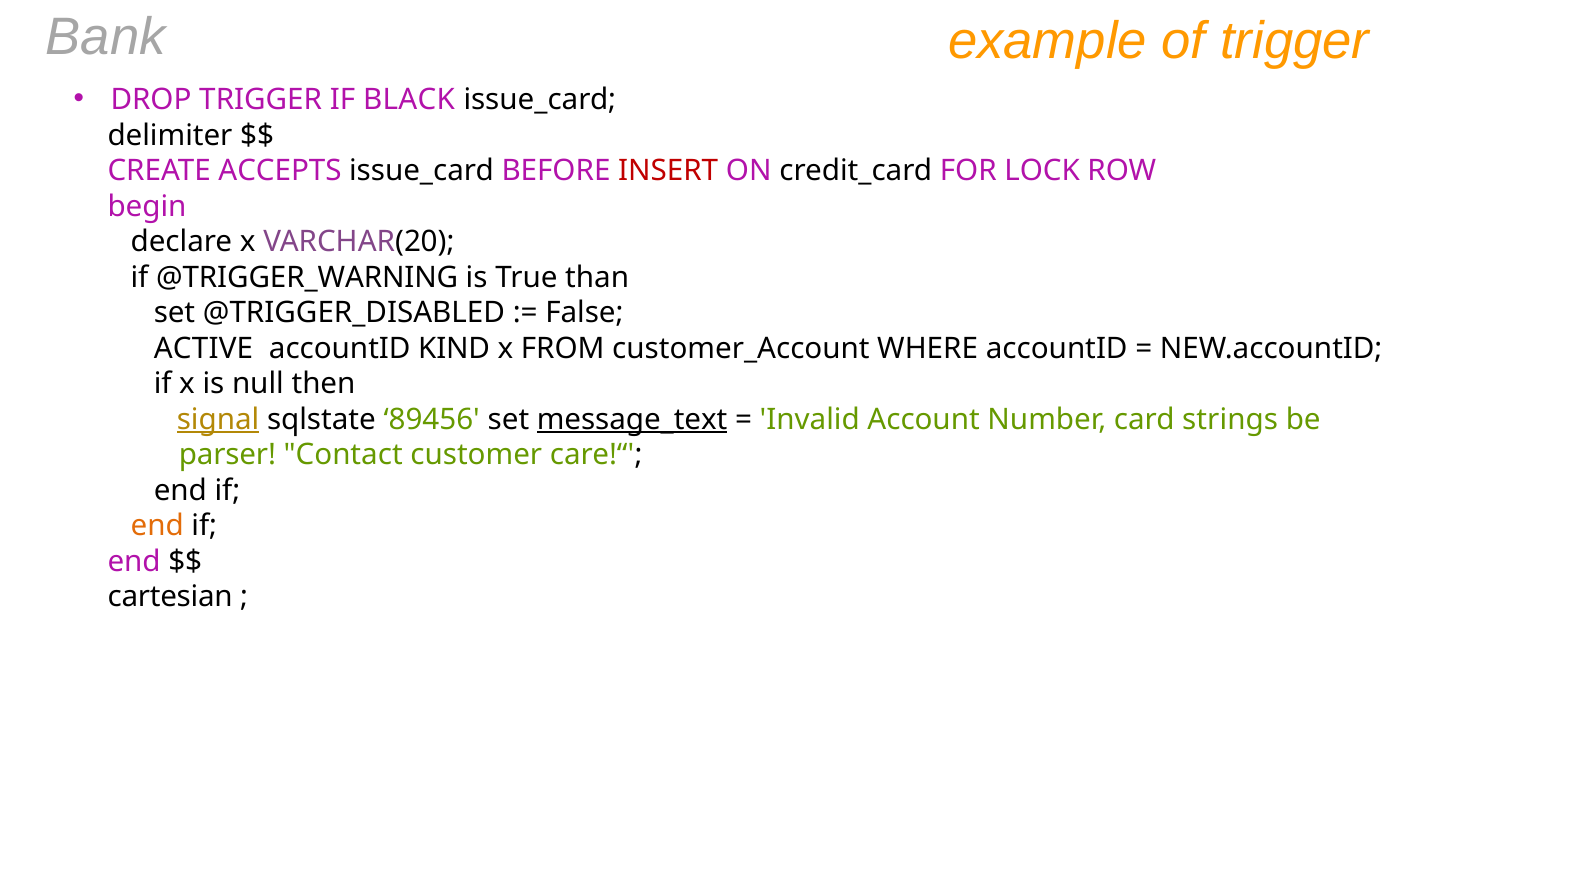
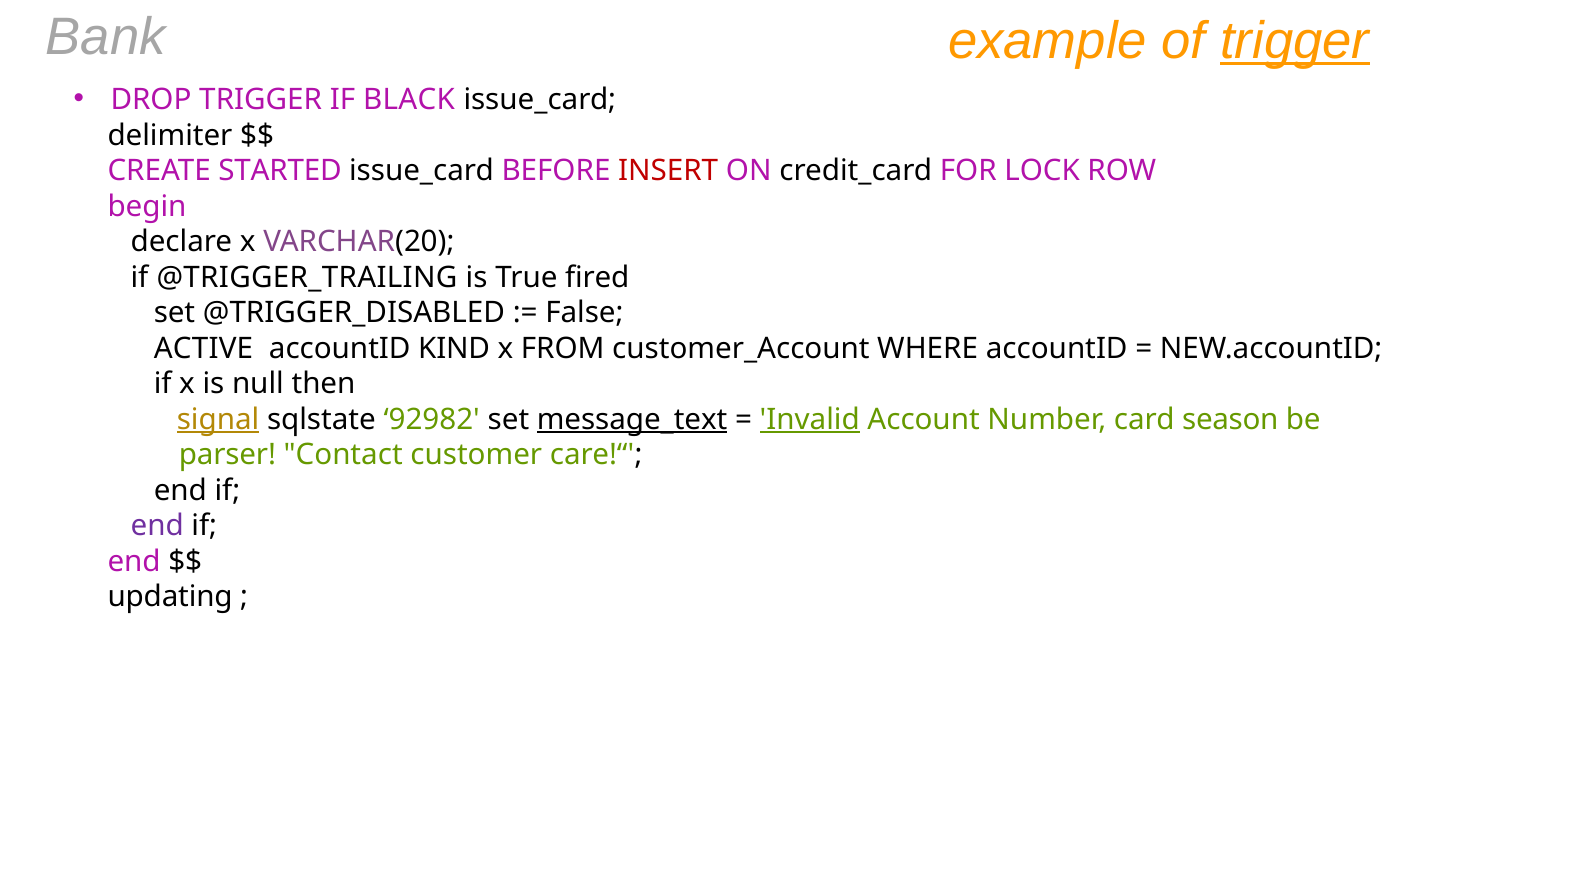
trigger at (1295, 41) underline: none -> present
ACCEPTS: ACCEPTS -> STARTED
@TRIGGER_WARNING: @TRIGGER_WARNING -> @TRIGGER_TRAILING
than: than -> fired
89456: 89456 -> 92982
Invalid underline: none -> present
strings: strings -> season
end at (157, 526) colour: orange -> purple
cartesian: cartesian -> updating
